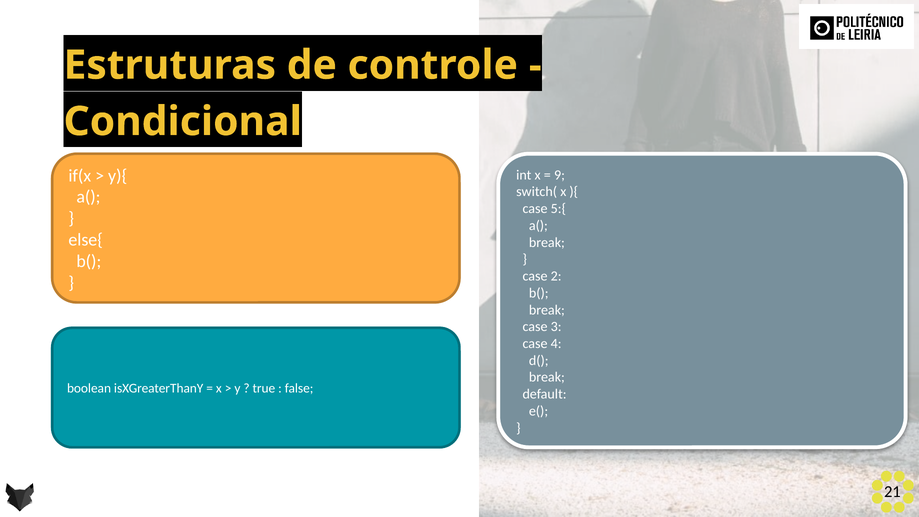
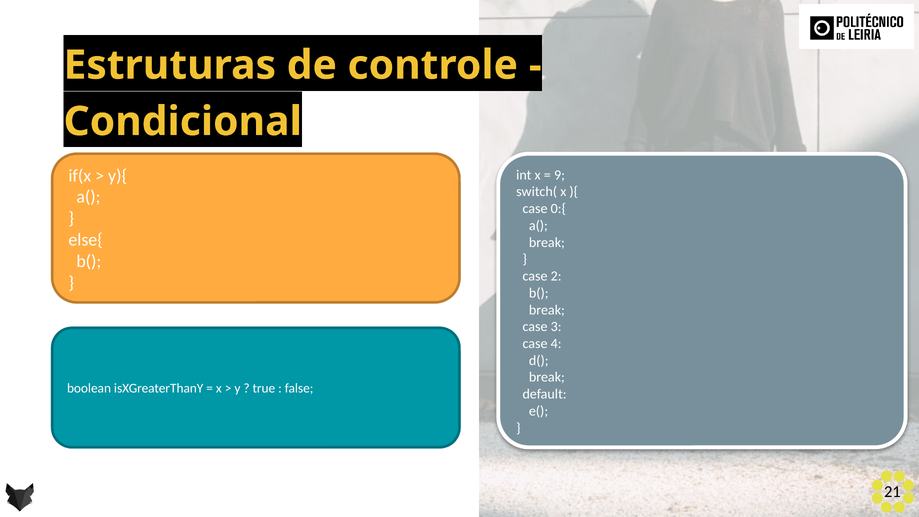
5:{: 5:{ -> 0:{
